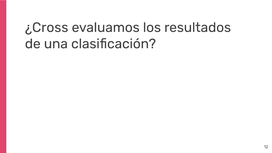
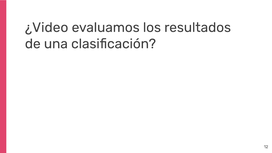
¿Cross: ¿Cross -> ¿Video
